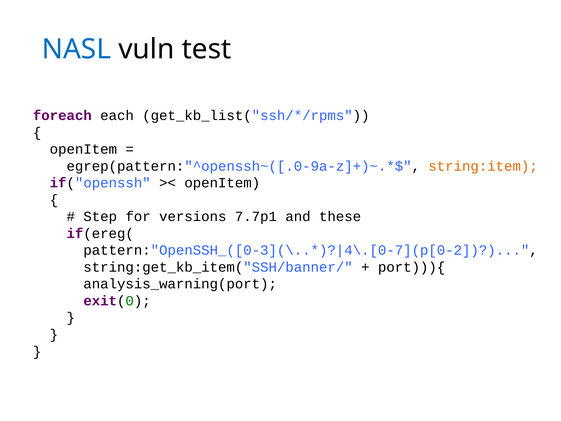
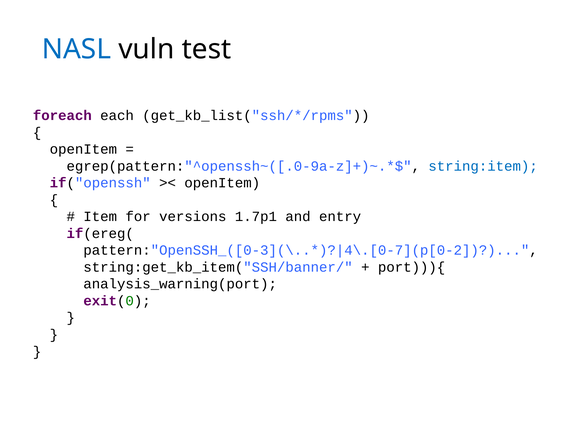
string:item colour: orange -> blue
Step: Step -> Item
7.7p1: 7.7p1 -> 1.7p1
these: these -> entry
